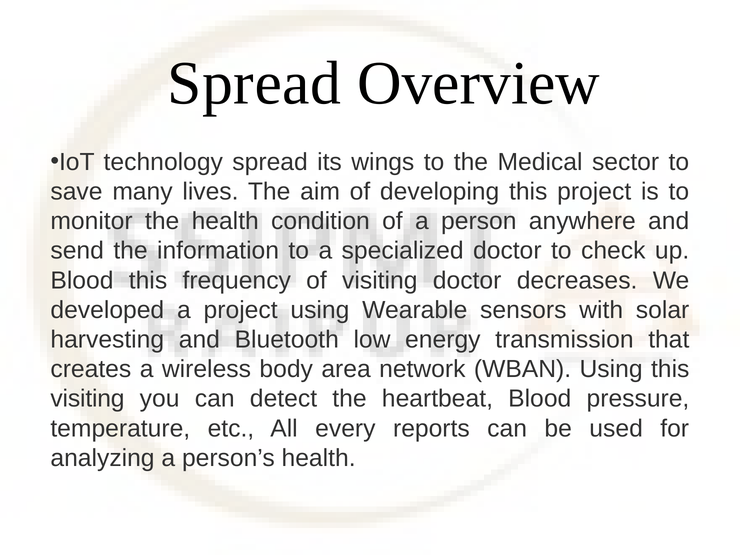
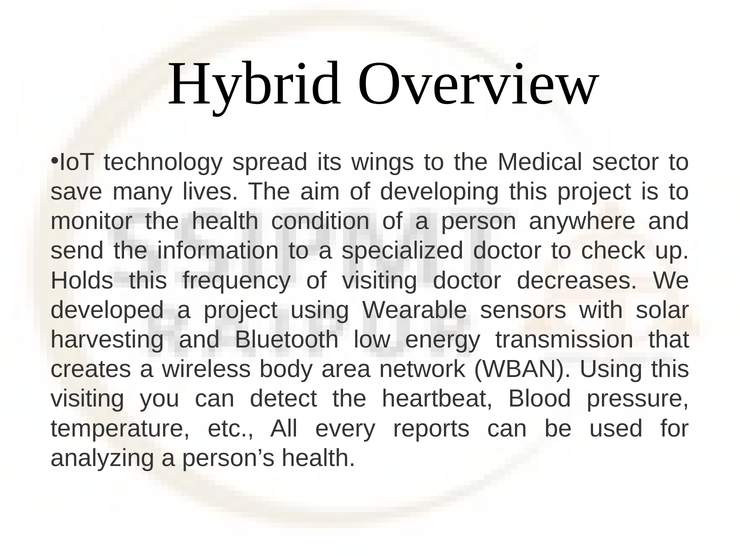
Spread at (254, 83): Spread -> Hybrid
Blood at (82, 280): Blood -> Holds
